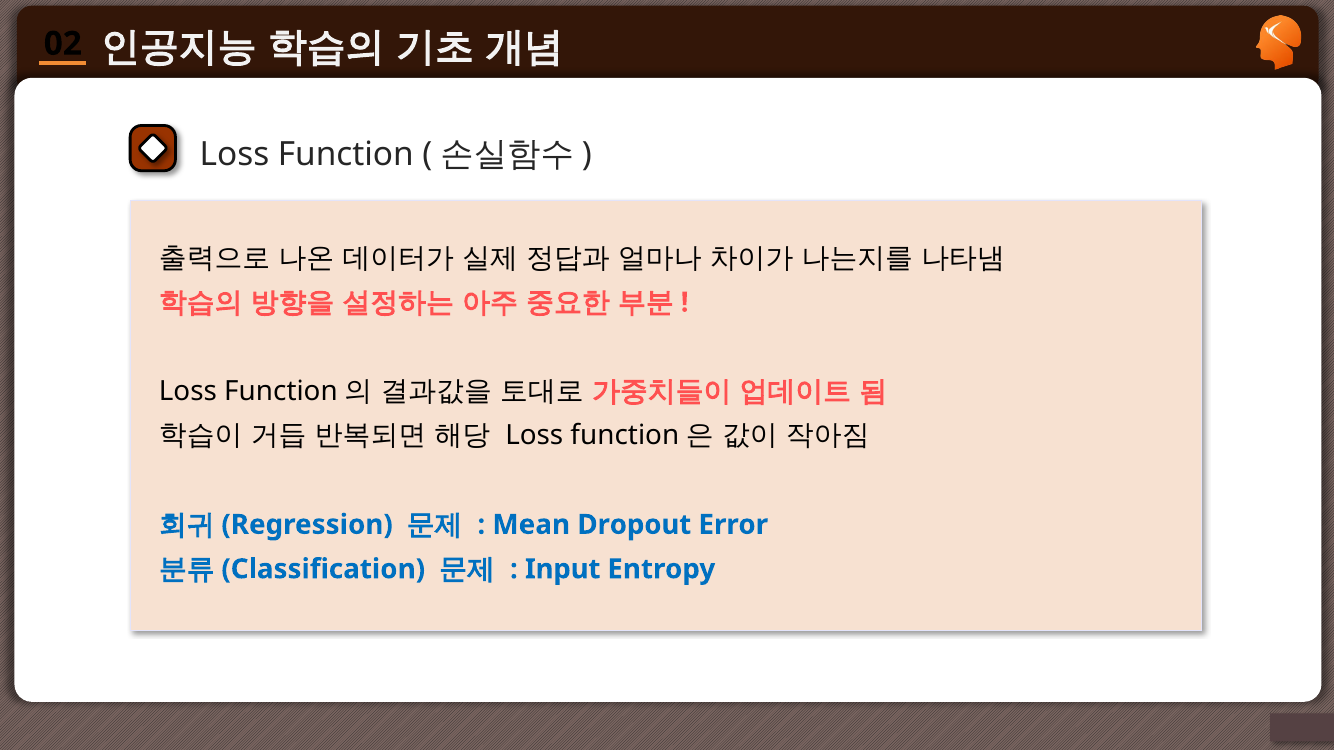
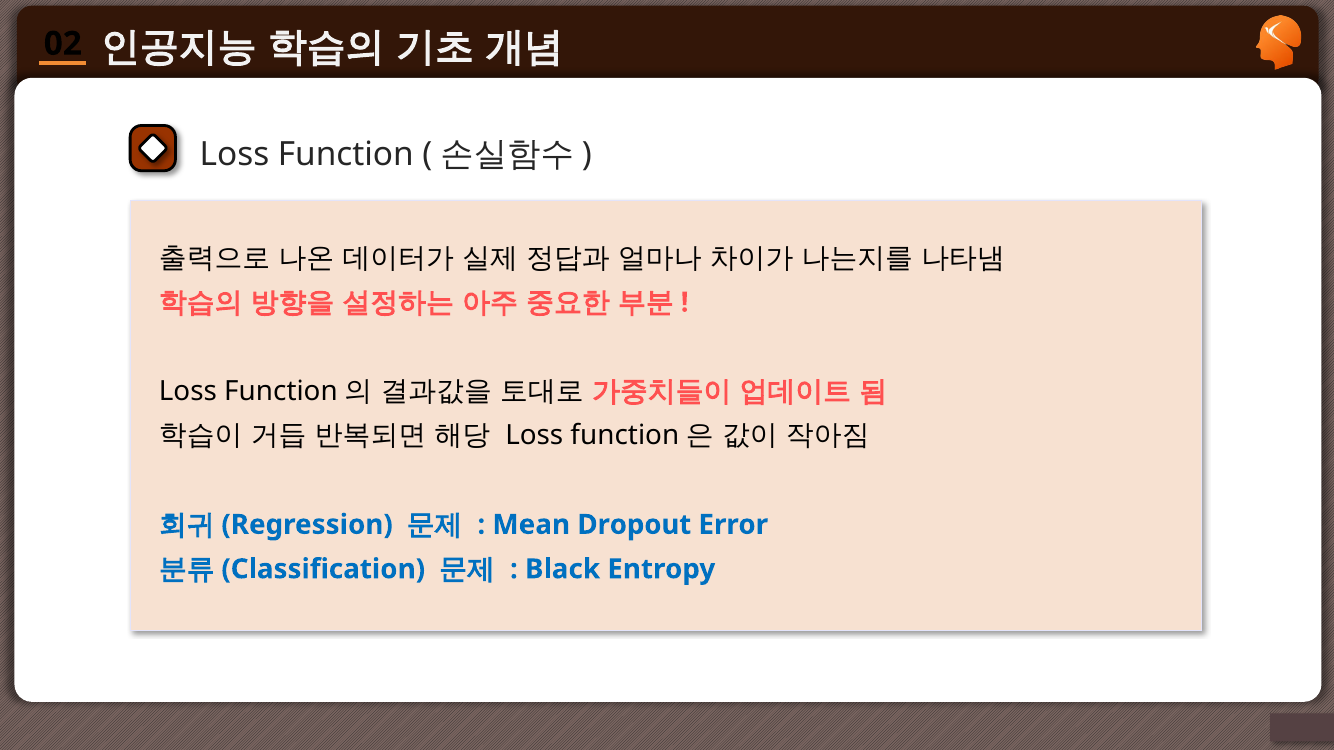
Input: Input -> Black
